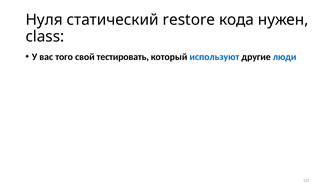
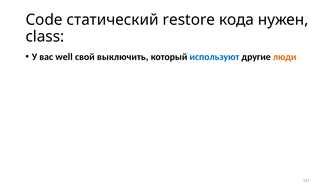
Нуля: Нуля -> Code
того: того -> well
тестировать: тестировать -> выключить
люди colour: blue -> orange
